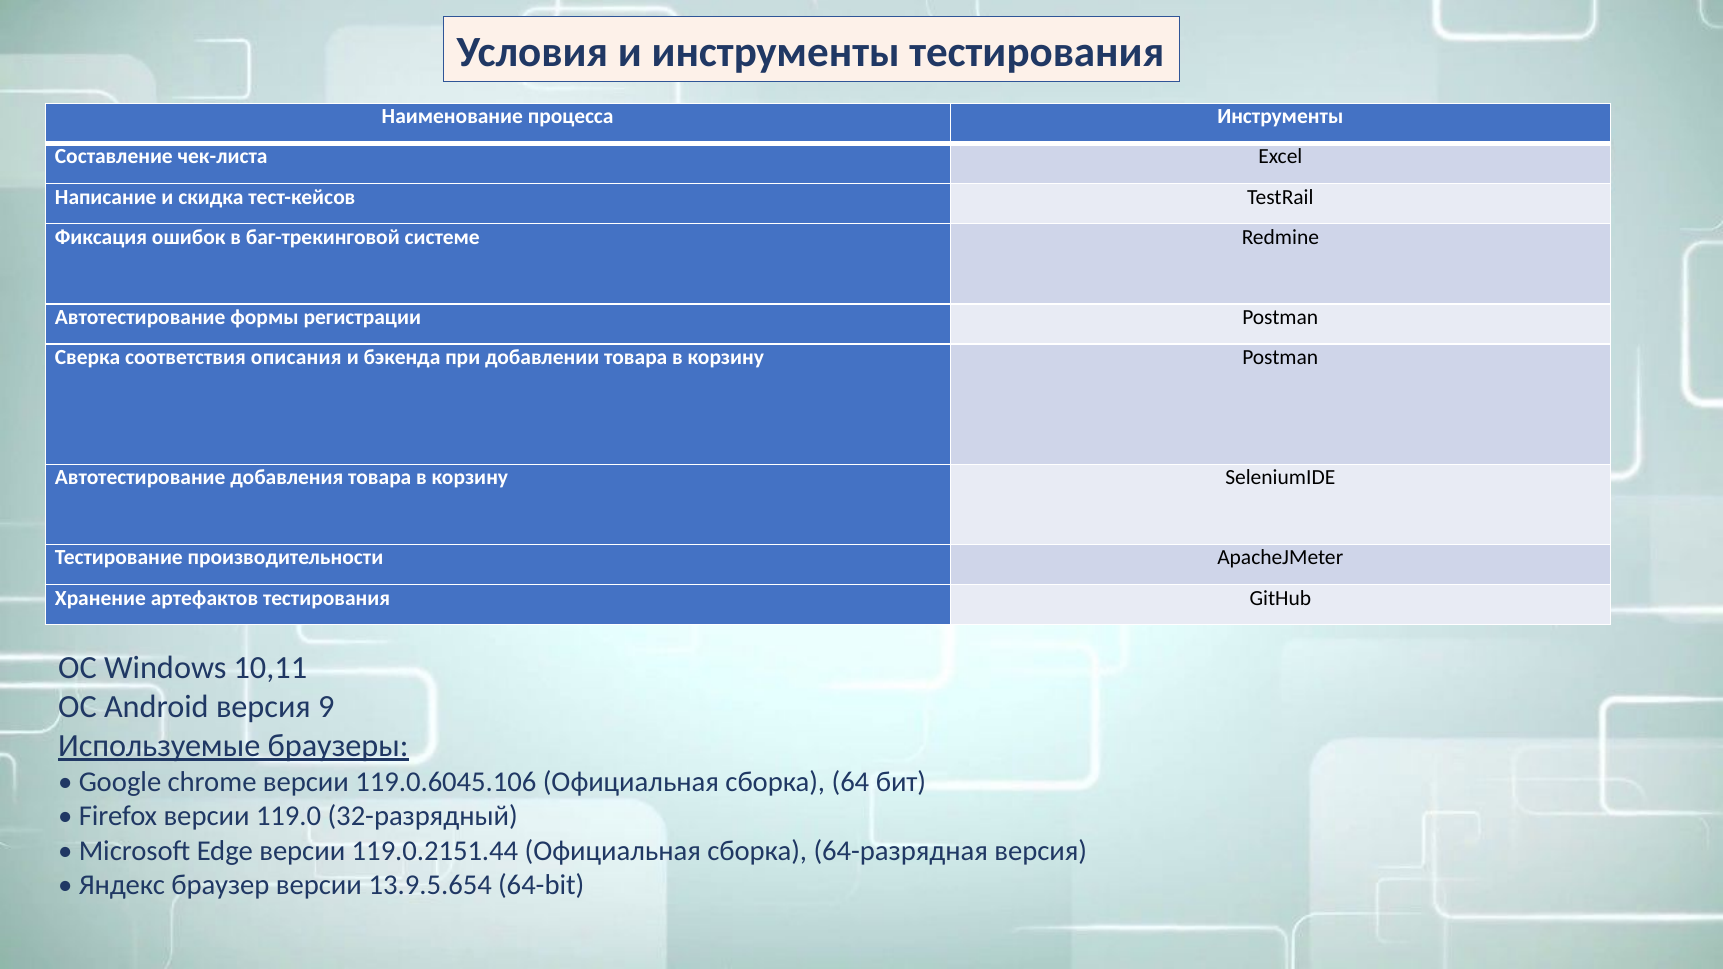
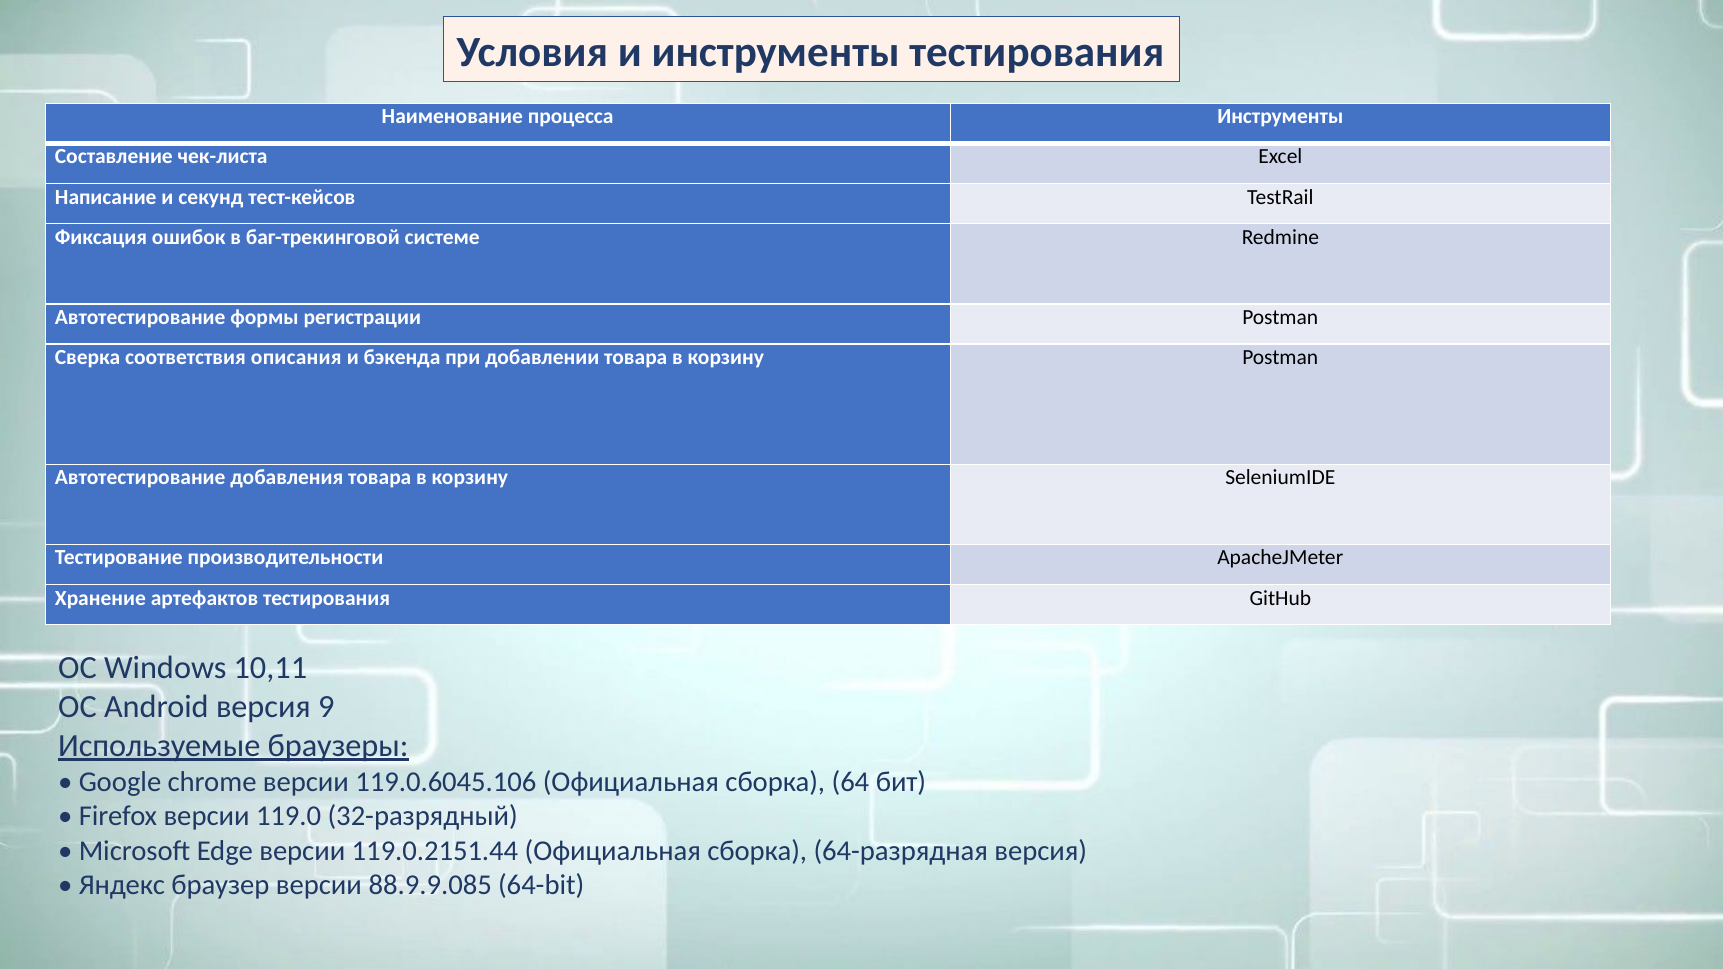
скидка: скидка -> секунд
13.9.5.654: 13.9.5.654 -> 88.9.9.085
